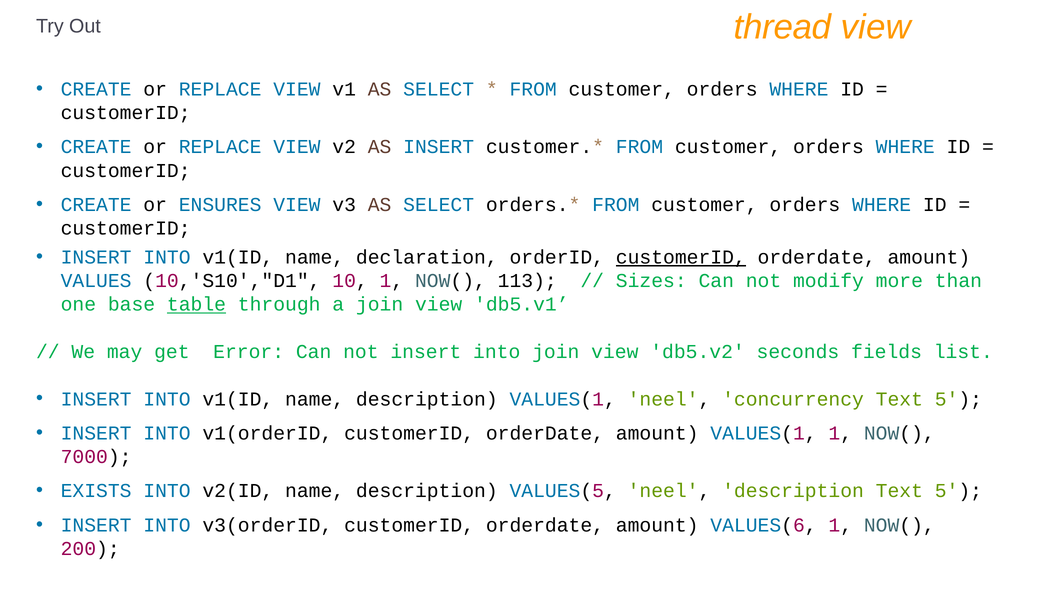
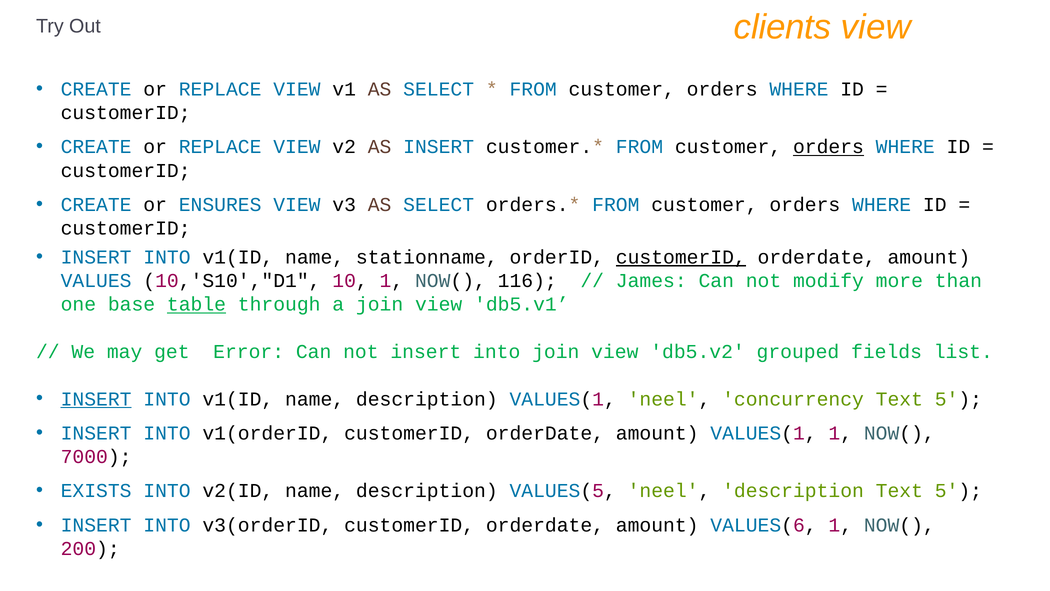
thread: thread -> clients
orders at (828, 147) underline: none -> present
declaration: declaration -> stationname
113: 113 -> 116
Sizes: Sizes -> James
seconds: seconds -> grouped
INSERT at (96, 399) underline: none -> present
